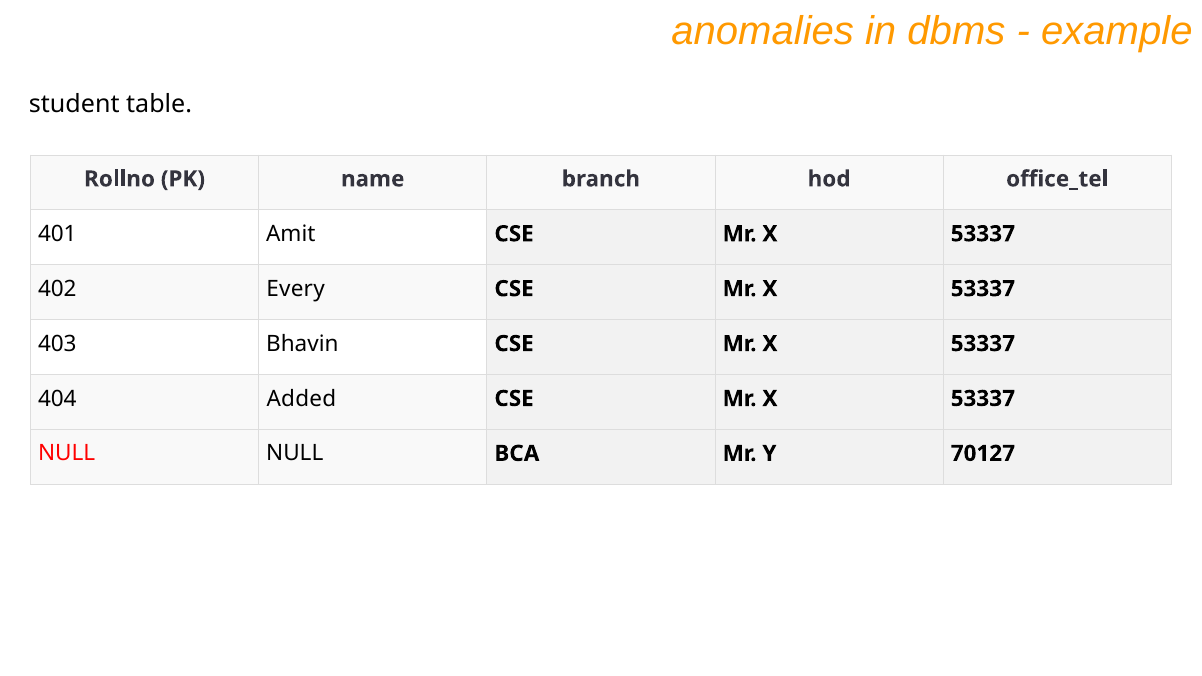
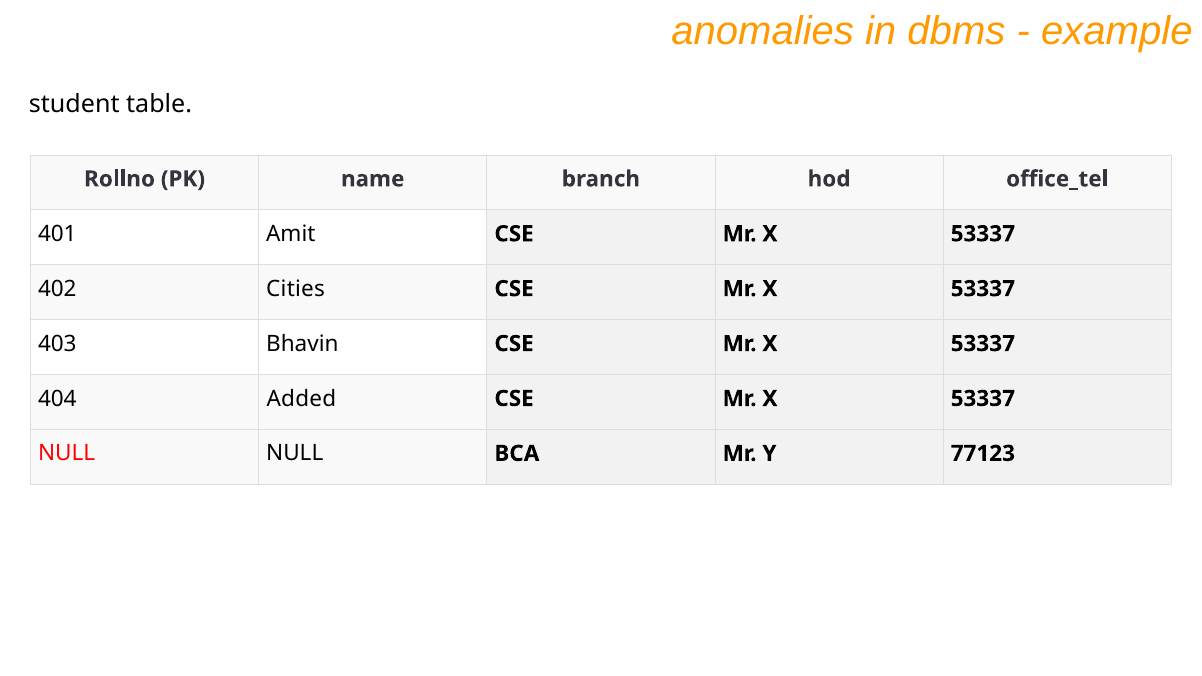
Every: Every -> Cities
70127: 70127 -> 77123
